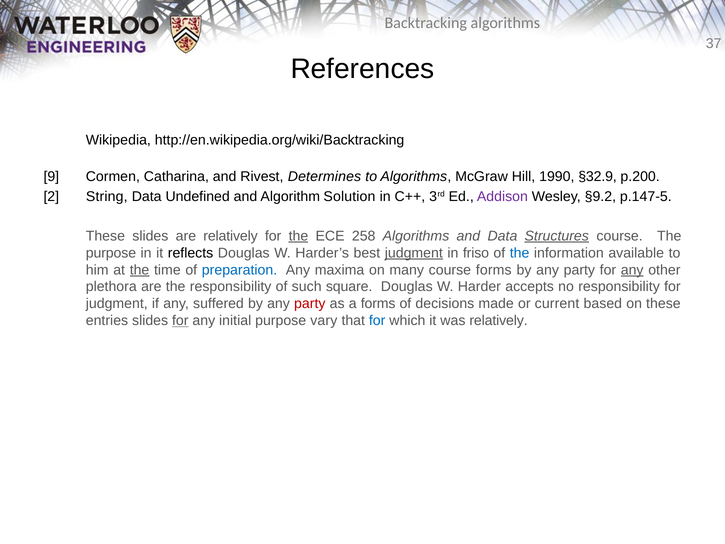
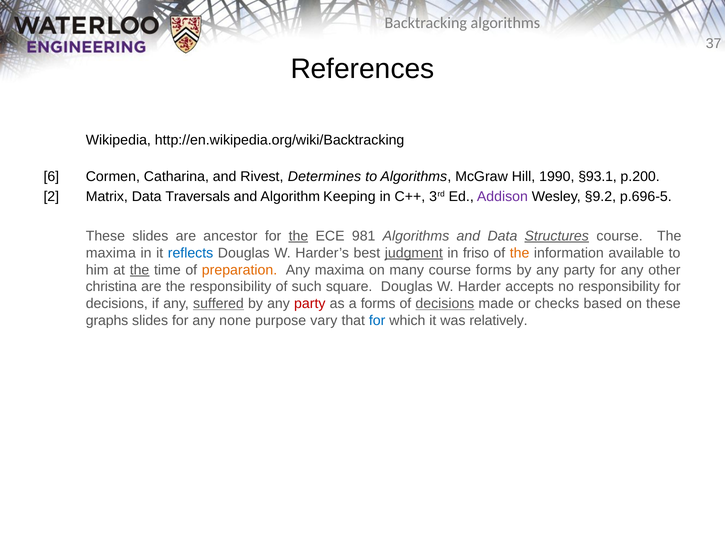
9: 9 -> 6
§32.9: §32.9 -> §93.1
String: String -> Matrix
Undefined: Undefined -> Traversals
Solution: Solution -> Keeping
p.147-5: p.147-5 -> p.696-5
are relatively: relatively -> ancestor
258: 258 -> 981
purpose at (111, 253): purpose -> maxima
reflects colour: black -> blue
the at (520, 253) colour: blue -> orange
preparation colour: blue -> orange
any at (632, 270) underline: present -> none
plethora: plethora -> christina
judgment at (117, 304): judgment -> decisions
suffered underline: none -> present
decisions at (445, 304) underline: none -> present
current: current -> checks
entries: entries -> graphs
for at (180, 321) underline: present -> none
initial: initial -> none
